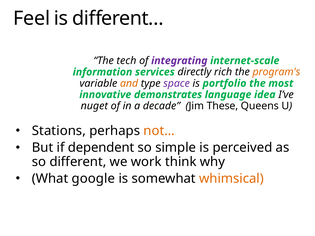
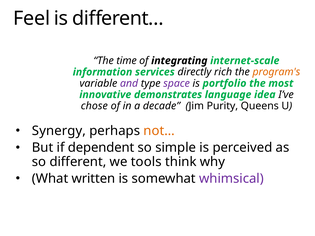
tech: tech -> time
integrating colour: purple -> black
and colour: orange -> purple
nuget: nuget -> chose
These: These -> Purity
Stations: Stations -> Synergy
work: work -> tools
google: google -> written
whimsical colour: orange -> purple
